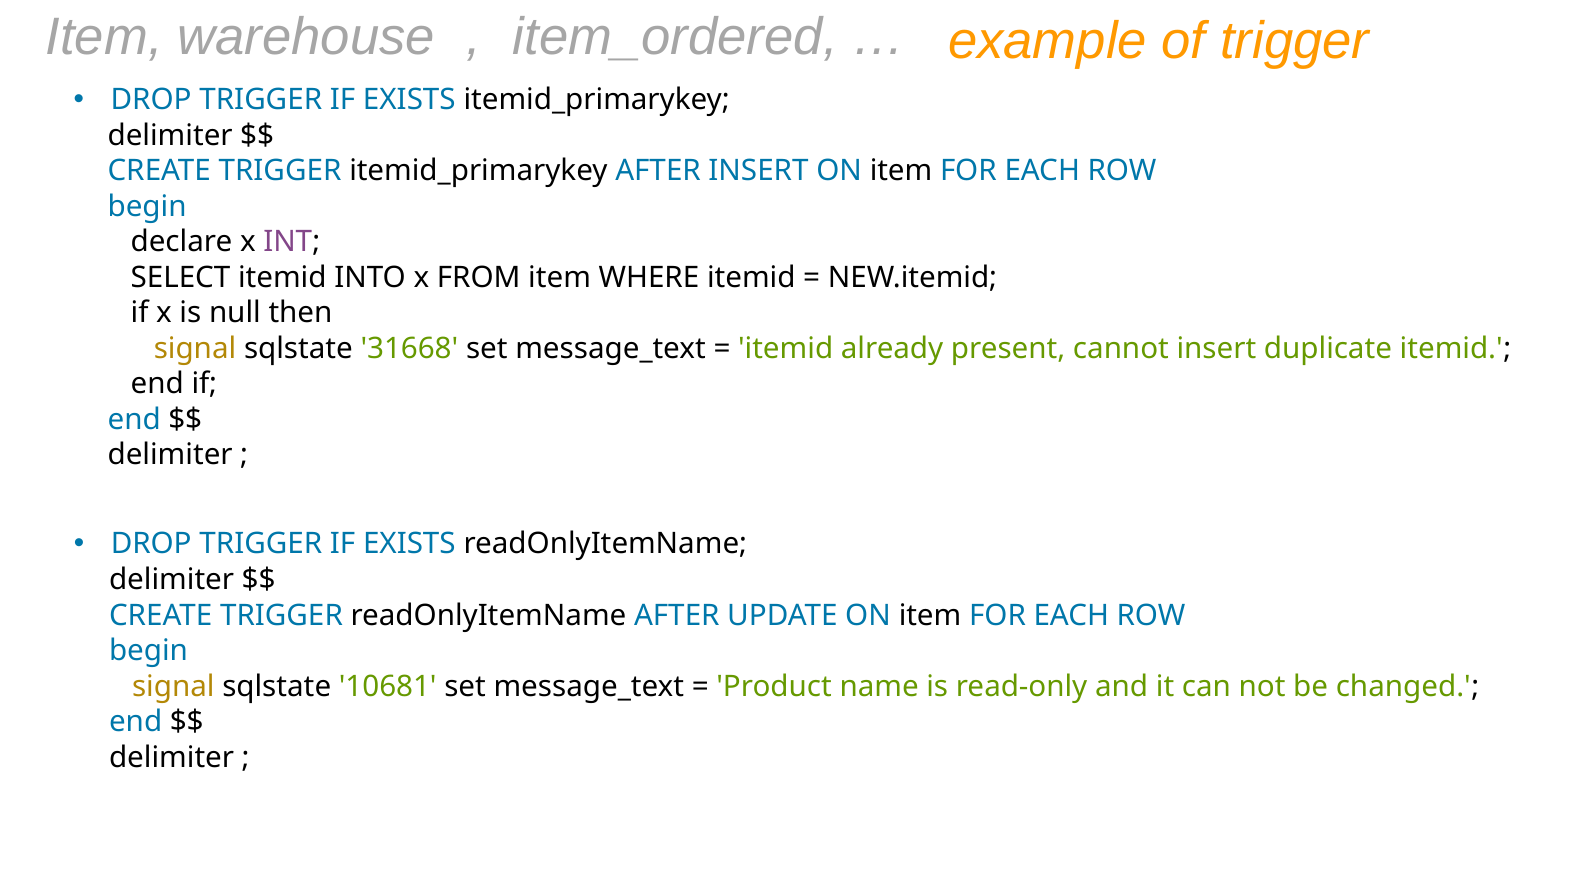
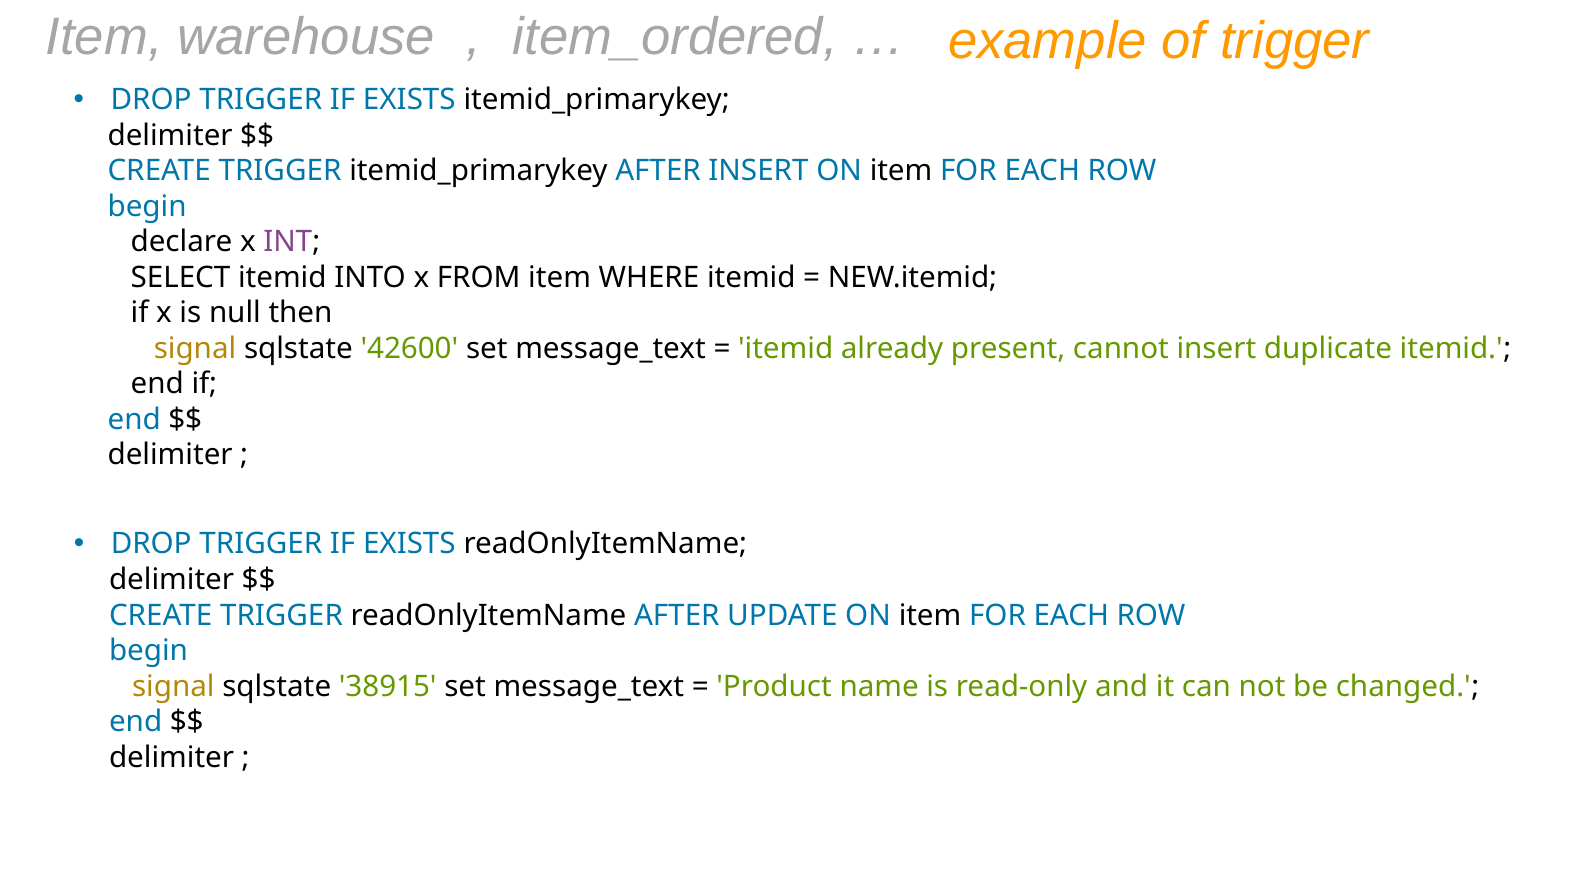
31668: 31668 -> 42600
10681: 10681 -> 38915
